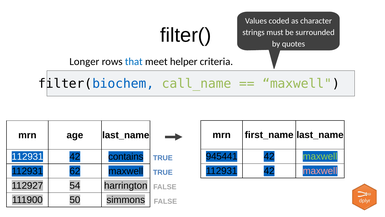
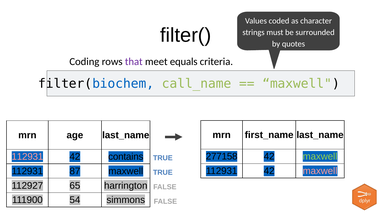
Longer: Longer -> Coding
that colour: blue -> purple
helper: helper -> equals
945441: 945441 -> 277158
112931 at (27, 156) colour: white -> pink
62: 62 -> 87
54: 54 -> 65
50: 50 -> 54
